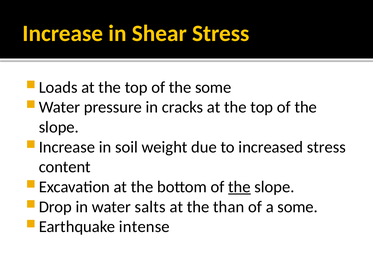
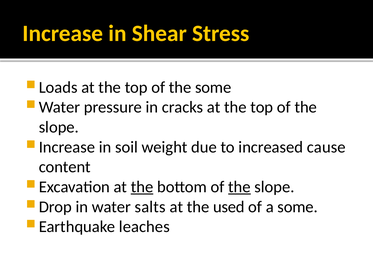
increased stress: stress -> cause
the at (142, 187) underline: none -> present
than: than -> used
intense: intense -> leaches
